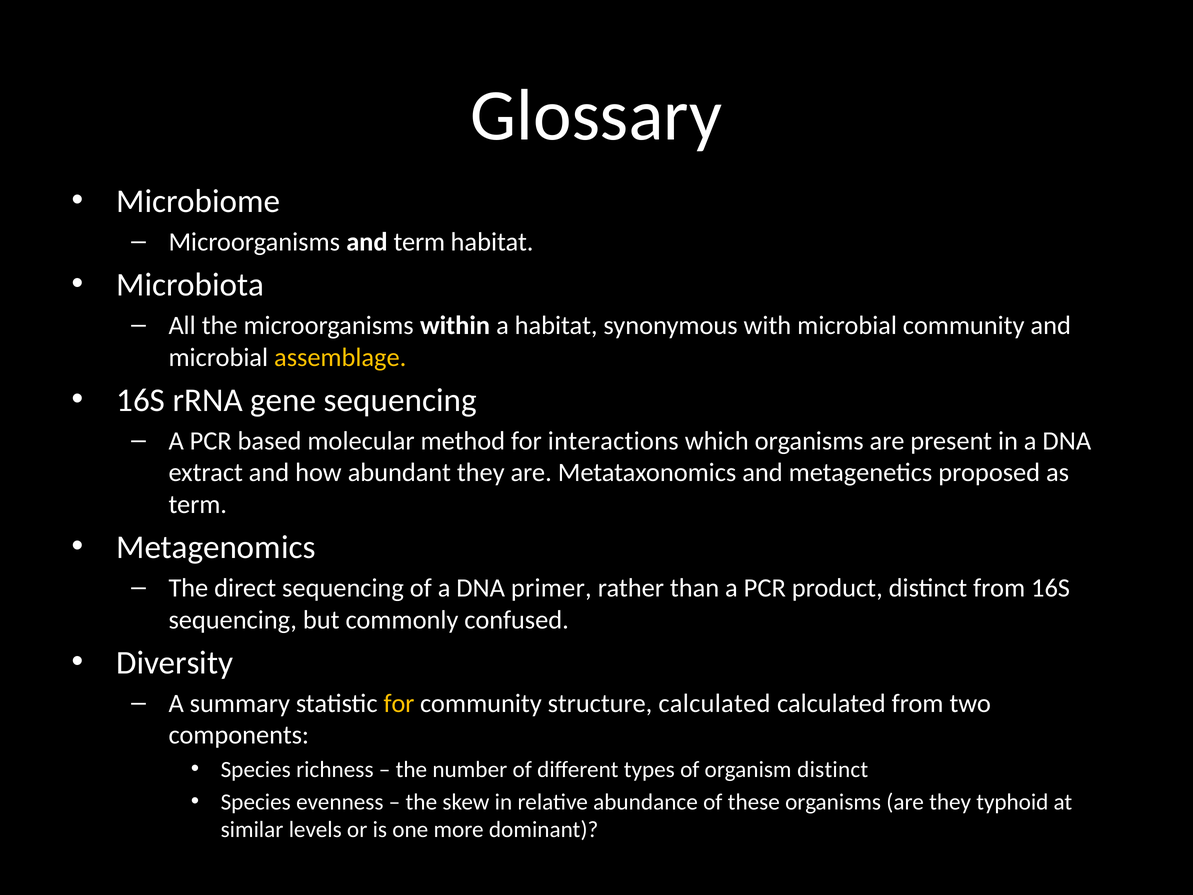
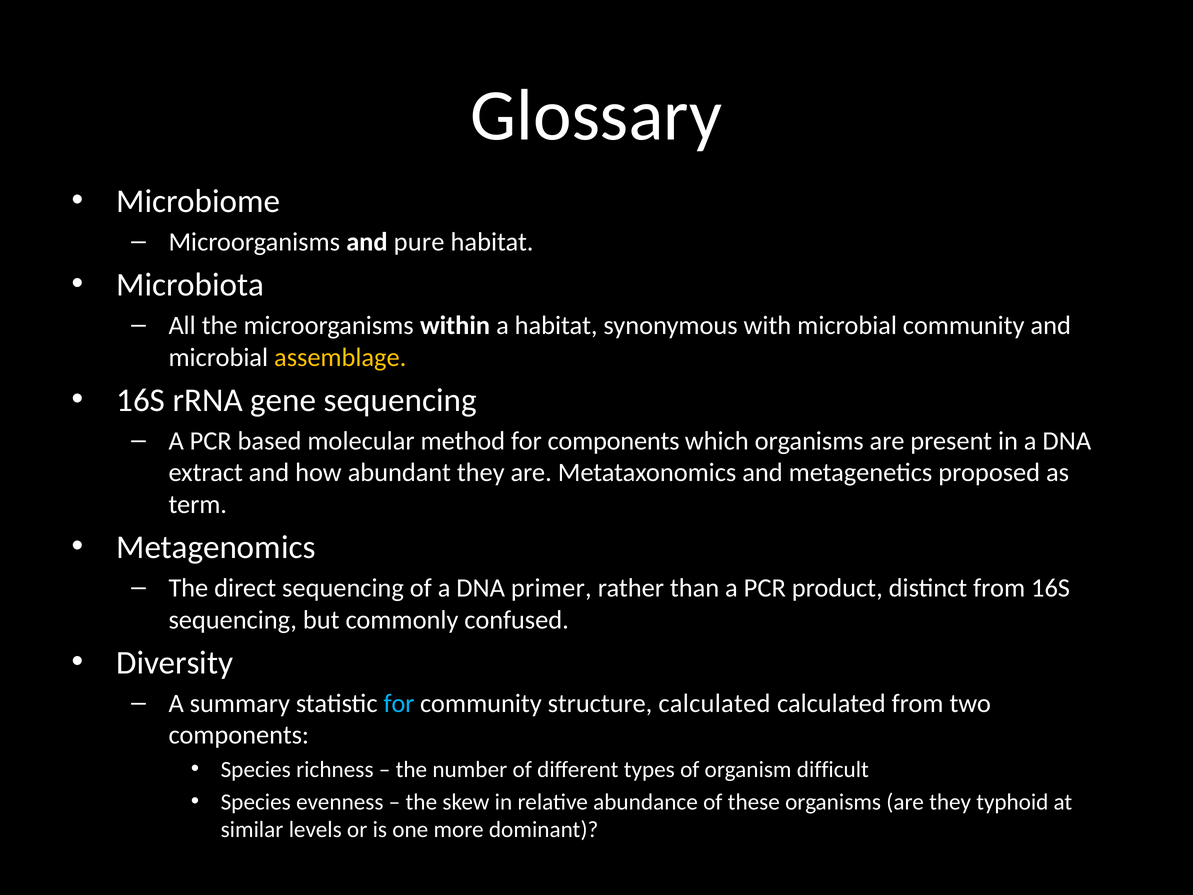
and term: term -> pure
for interactions: interactions -> components
for at (399, 703) colour: yellow -> light blue
organism distinct: distinct -> difficult
